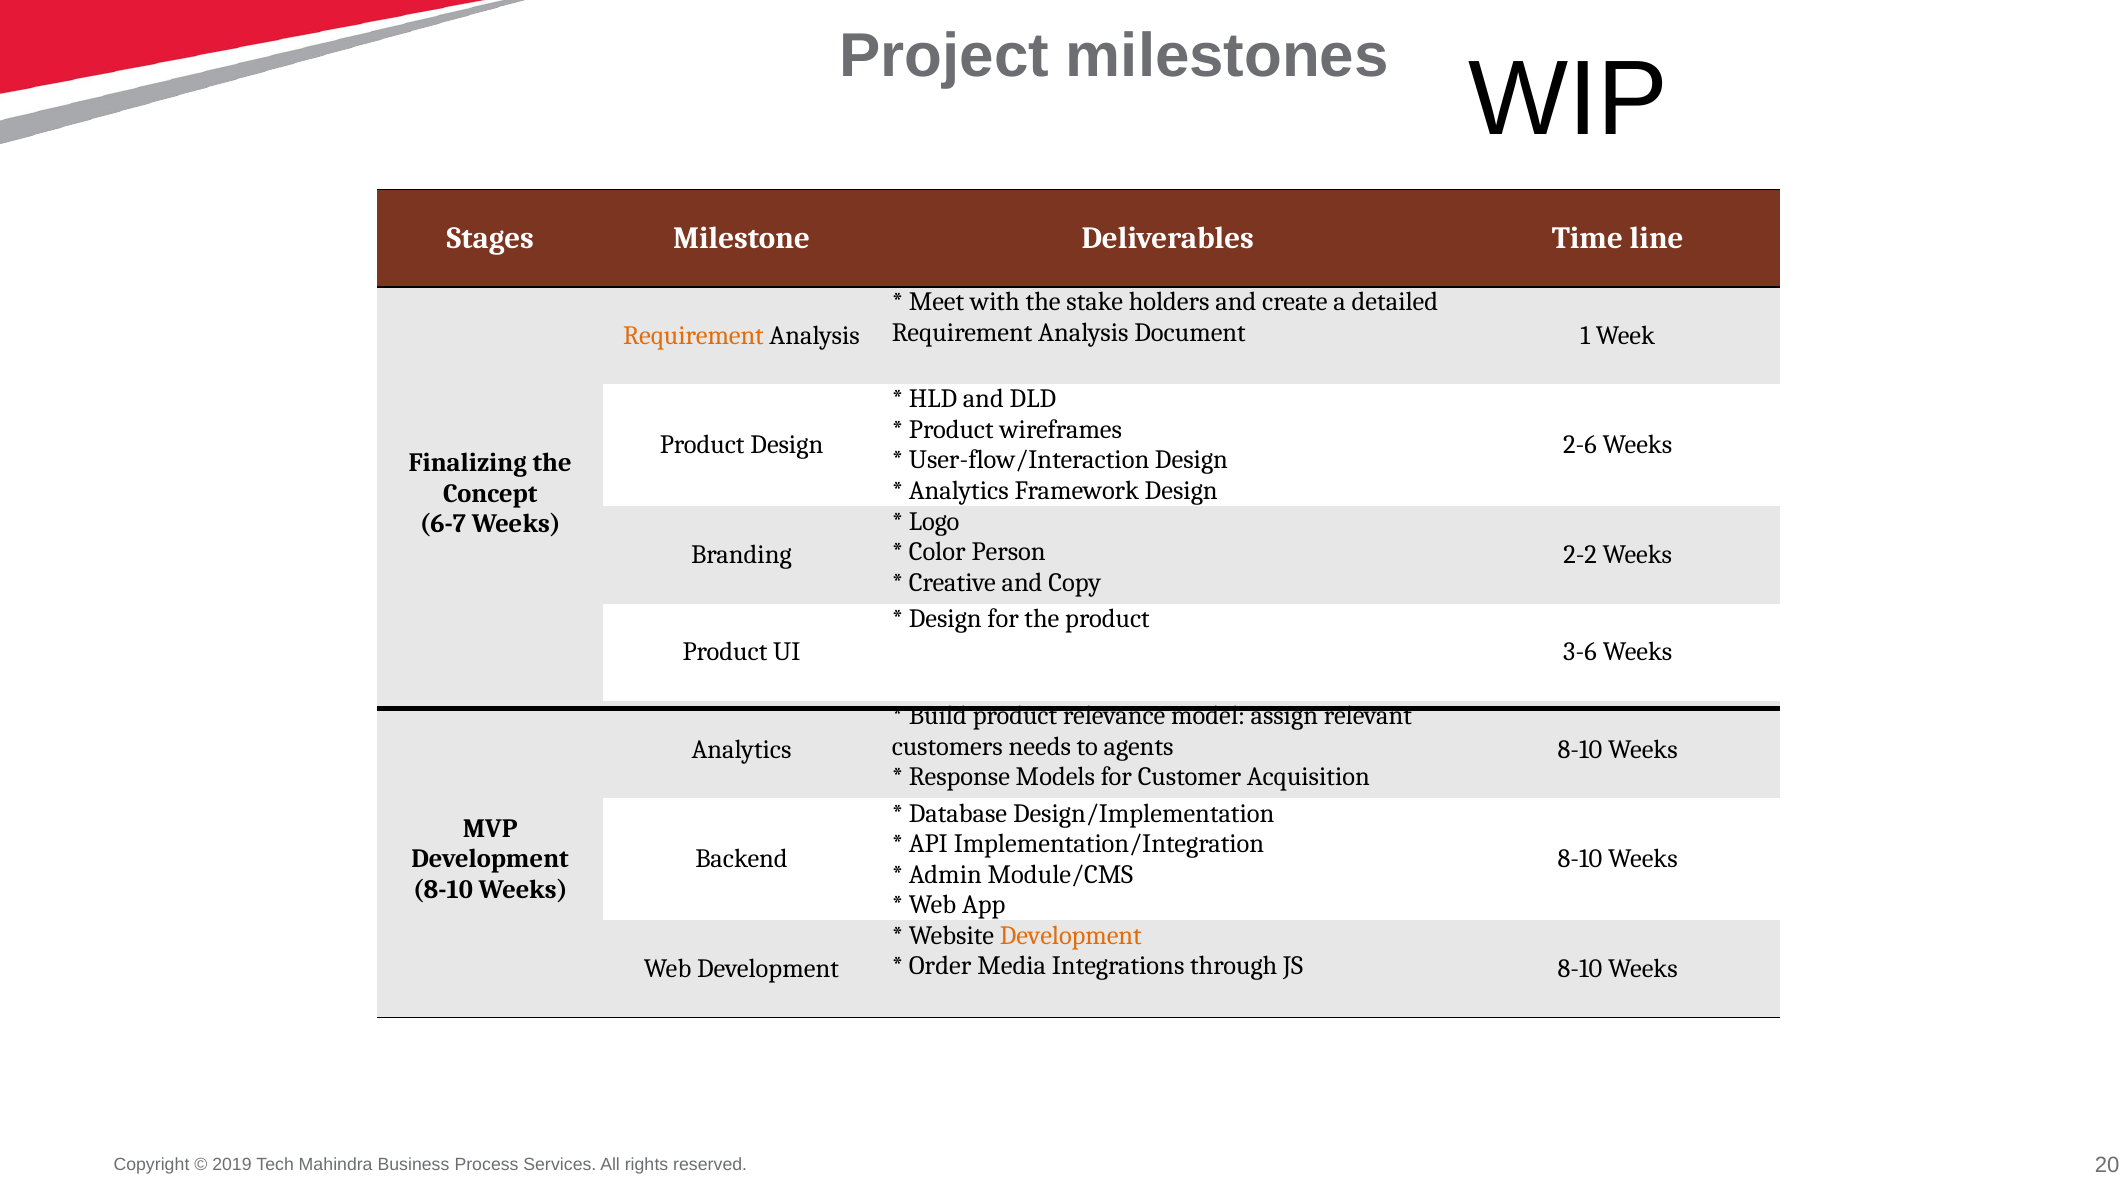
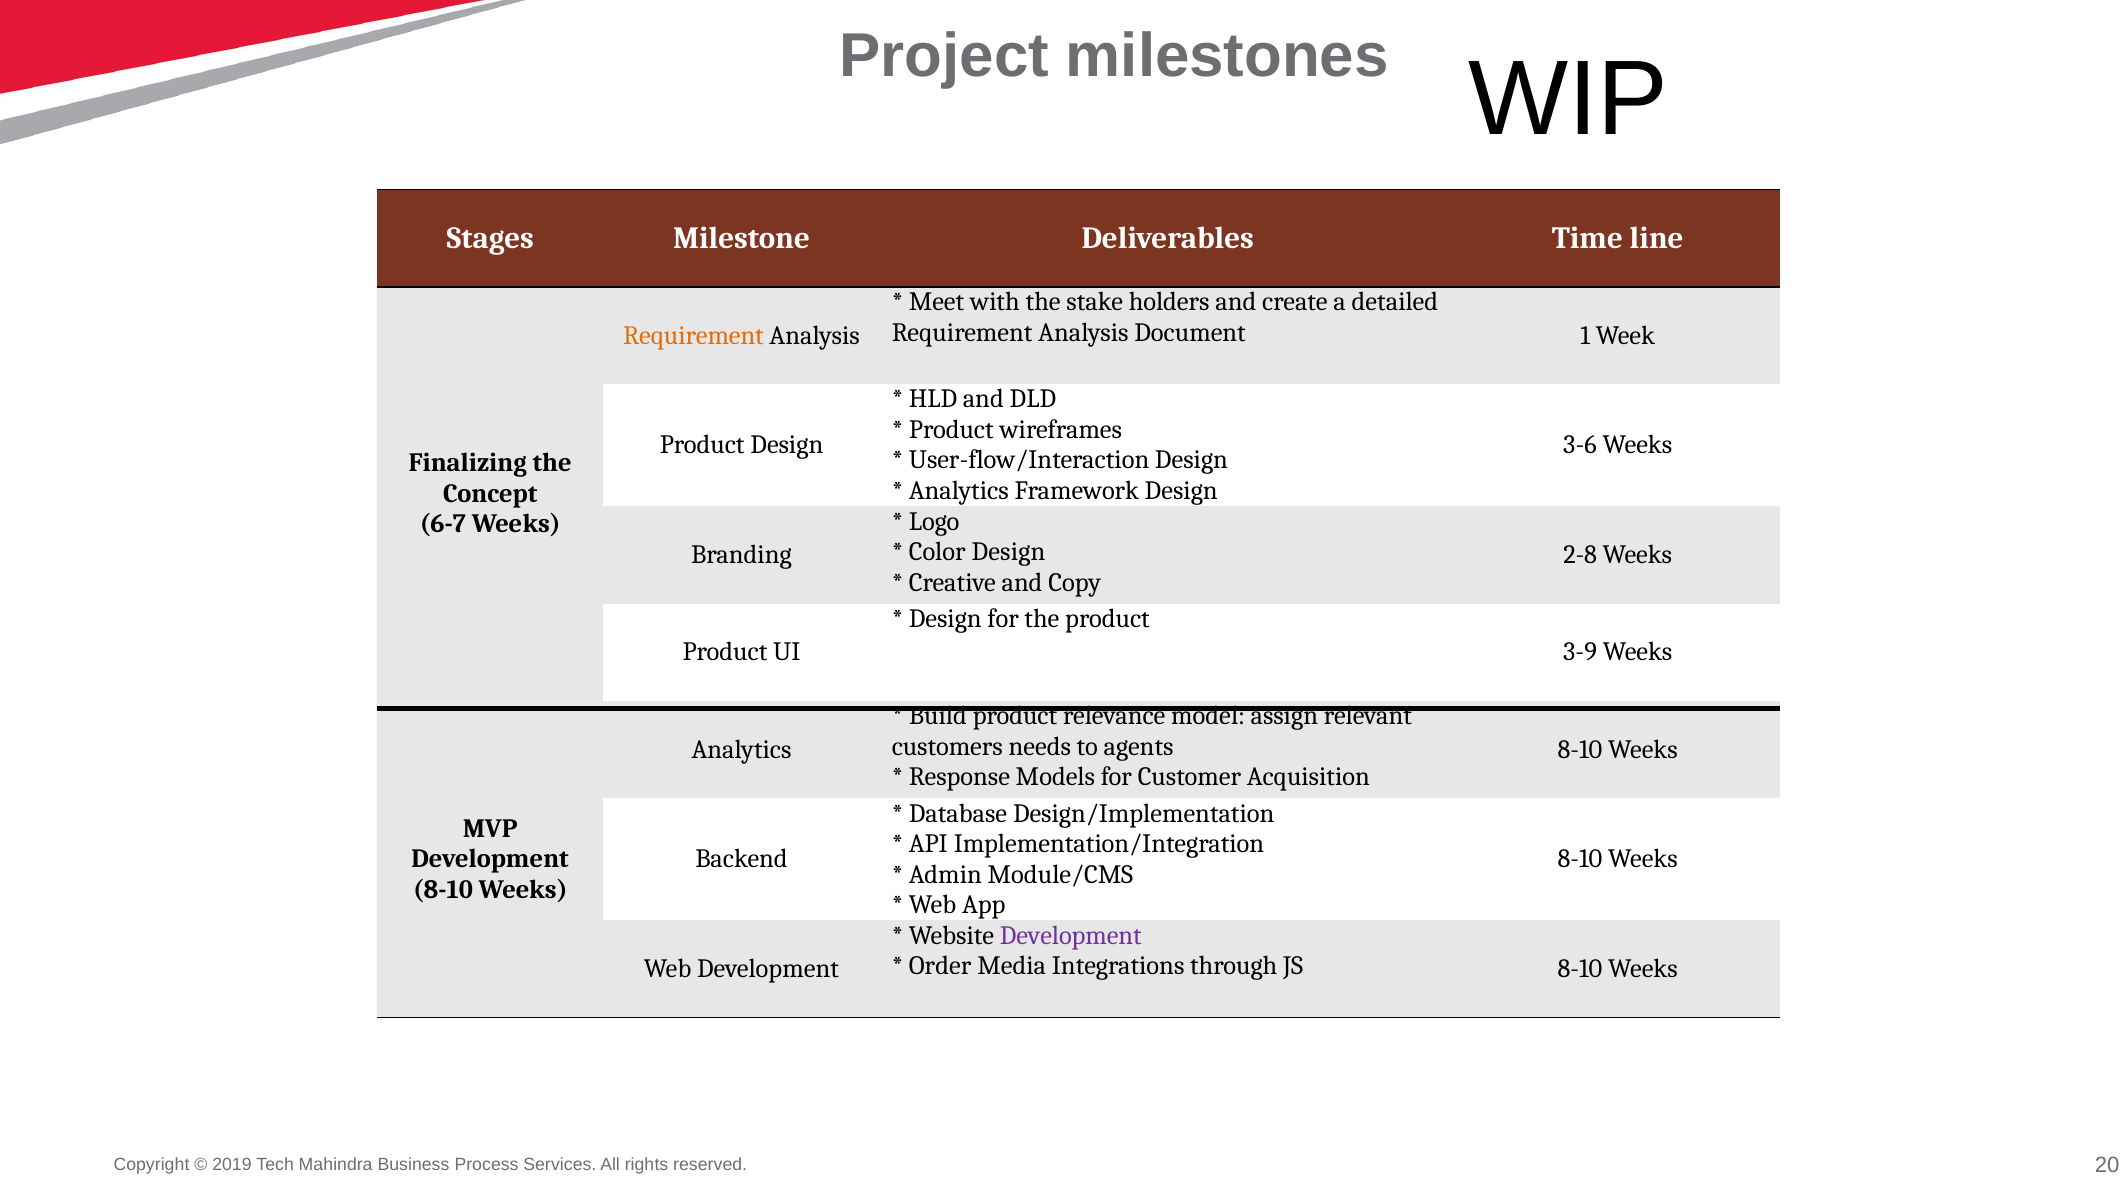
2-6: 2-6 -> 3-6
Color Person: Person -> Design
2-2: 2-2 -> 2-8
3-6: 3-6 -> 3-9
Development at (1071, 935) colour: orange -> purple
